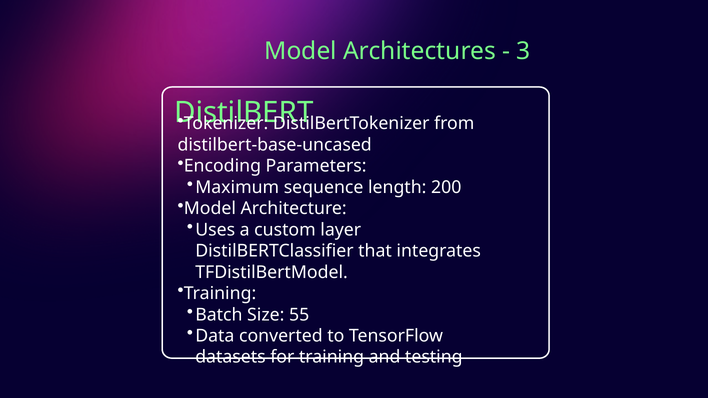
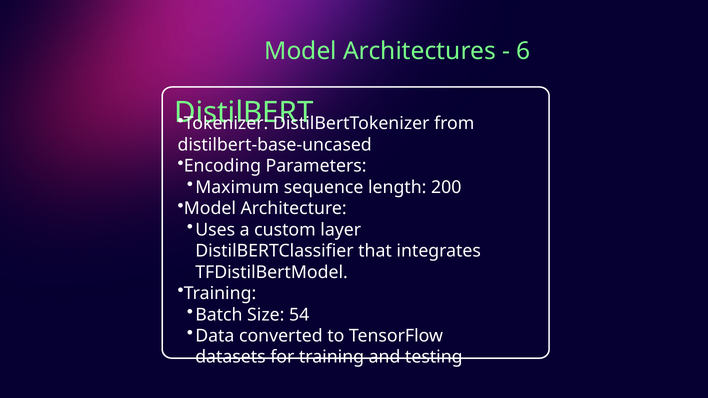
3: 3 -> 6
55: 55 -> 54
